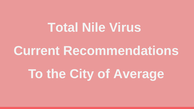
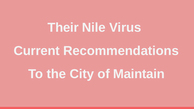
Total: Total -> Their
Average: Average -> Maintain
